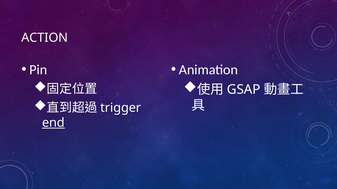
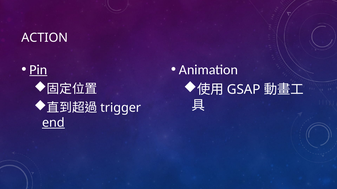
Pin underline: none -> present
